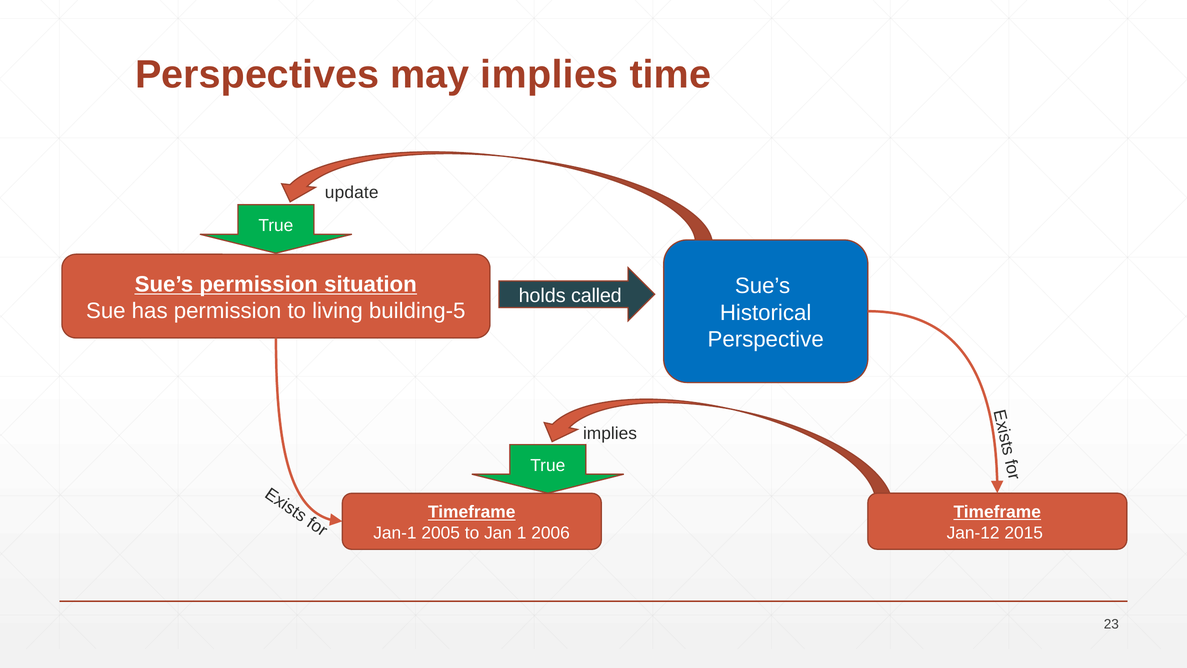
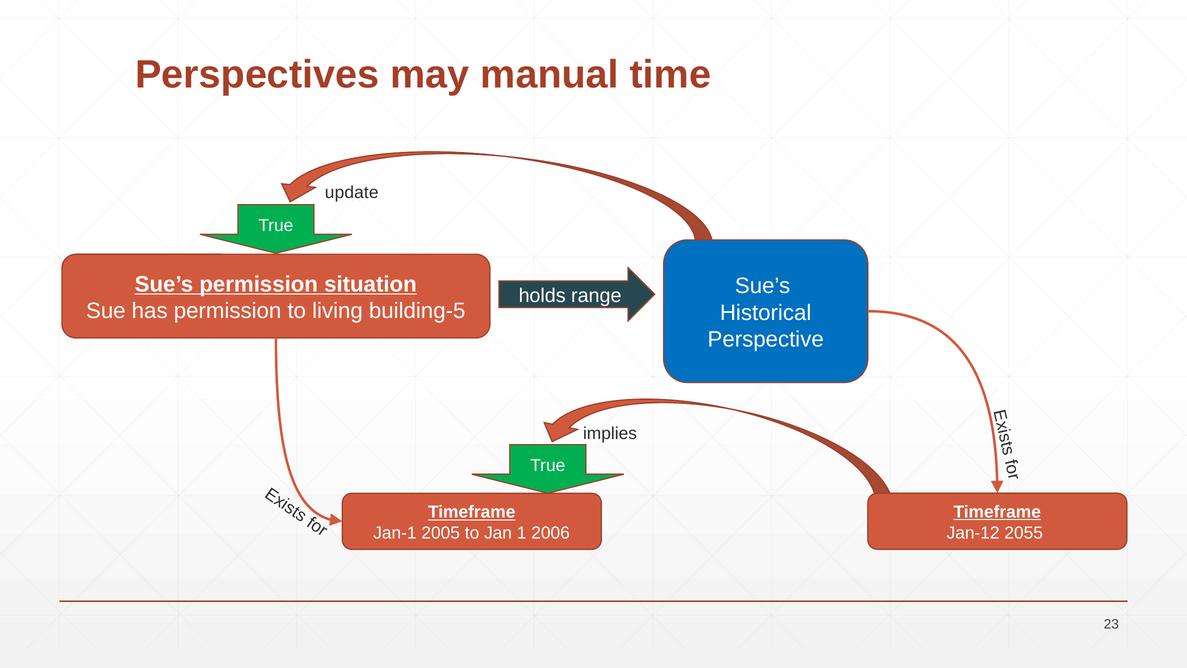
may implies: implies -> manual
called: called -> range
2015: 2015 -> 2055
